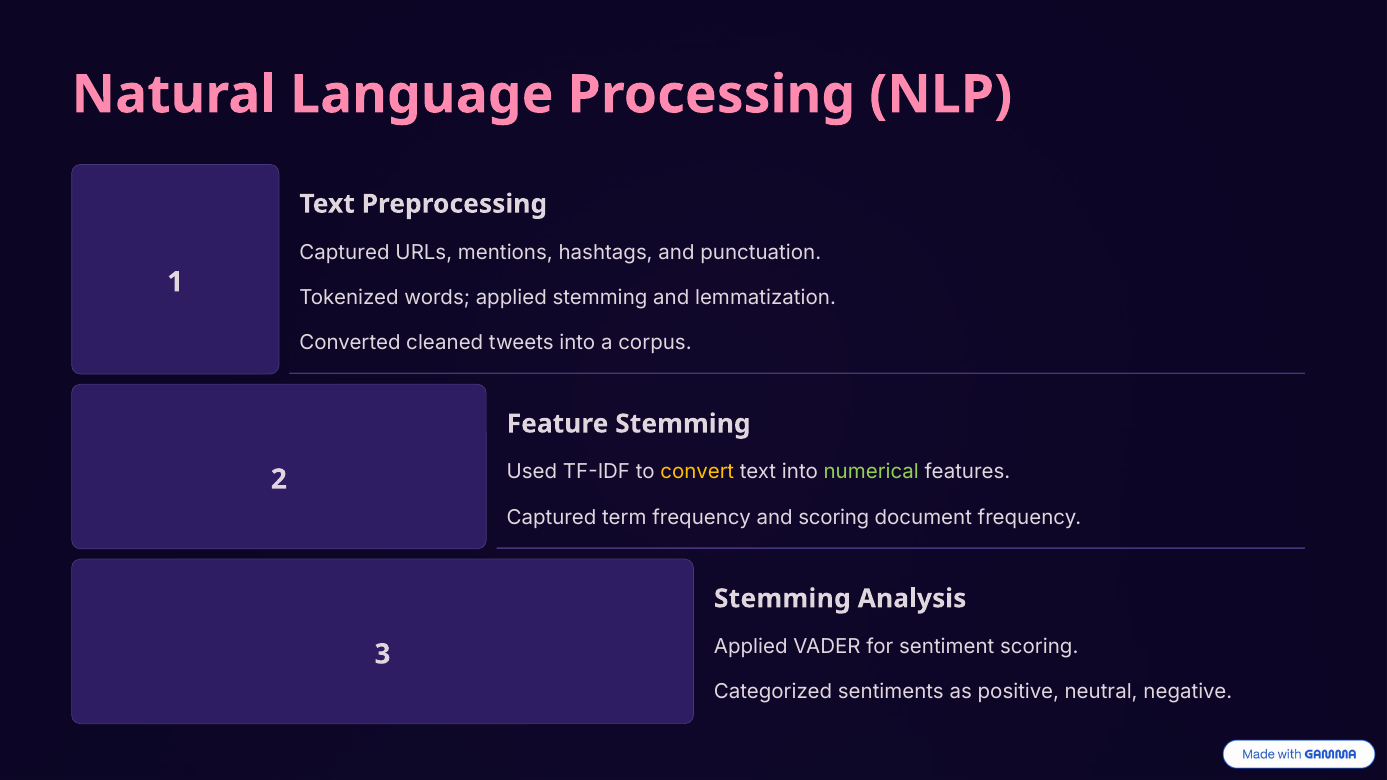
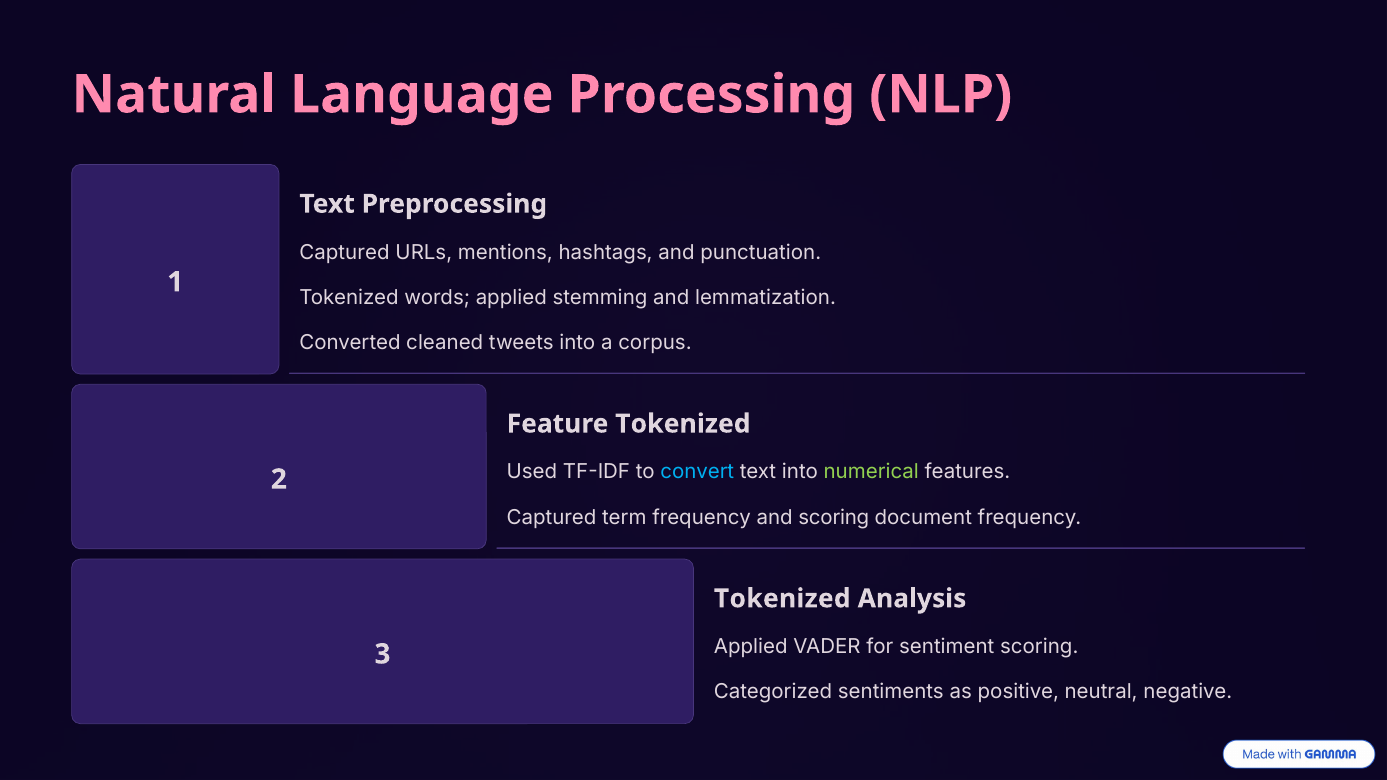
Feature Stemming: Stemming -> Tokenized
convert colour: yellow -> light blue
Stemming at (782, 599): Stemming -> Tokenized
